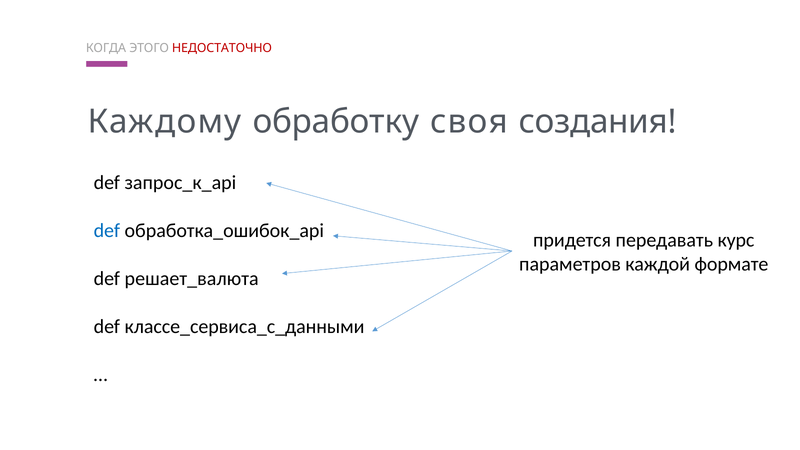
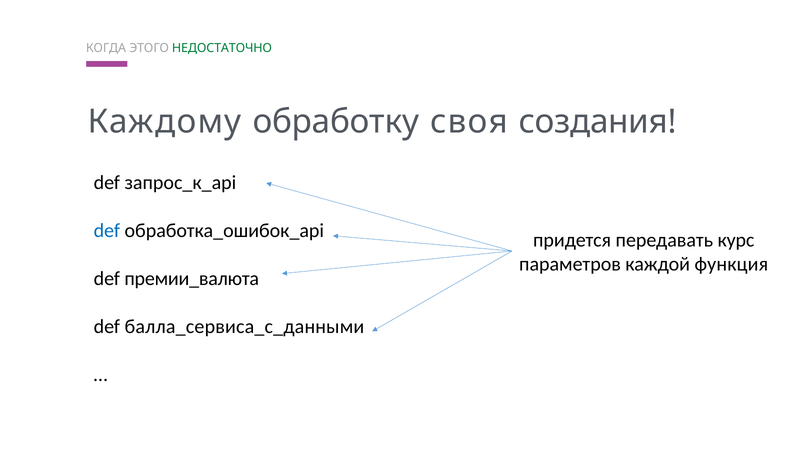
НЕДОСТАТОЧНО colour: red -> green
формате: формате -> функция
решает_валюта: решает_валюта -> премии_валюта
классе_сервиса_с_данными: классе_сервиса_с_данными -> балла_сервиса_с_данными
